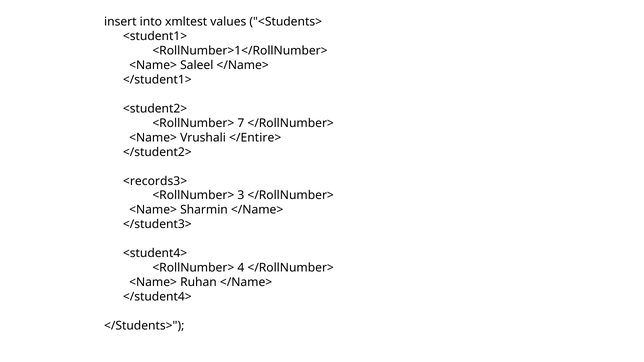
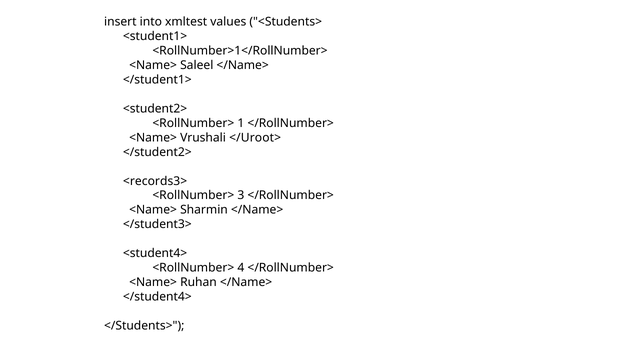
7: 7 -> 1
</Entire>: </Entire> -> </Uroot>
